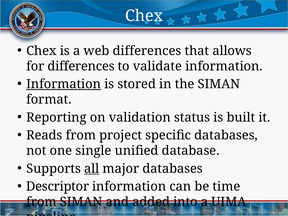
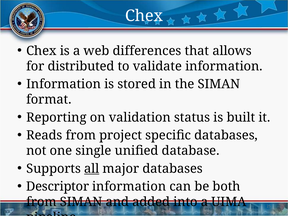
for differences: differences -> distributed
Information at (64, 84) underline: present -> none
time: time -> both
